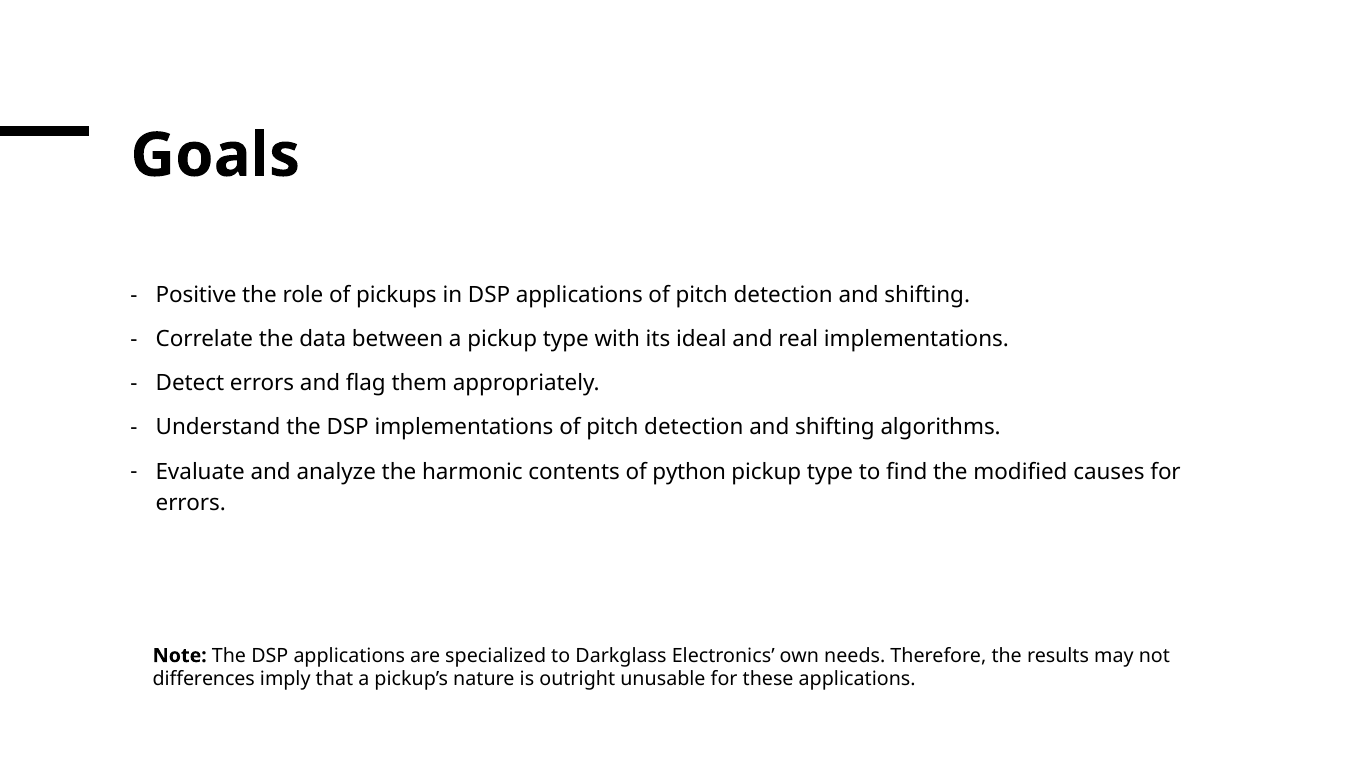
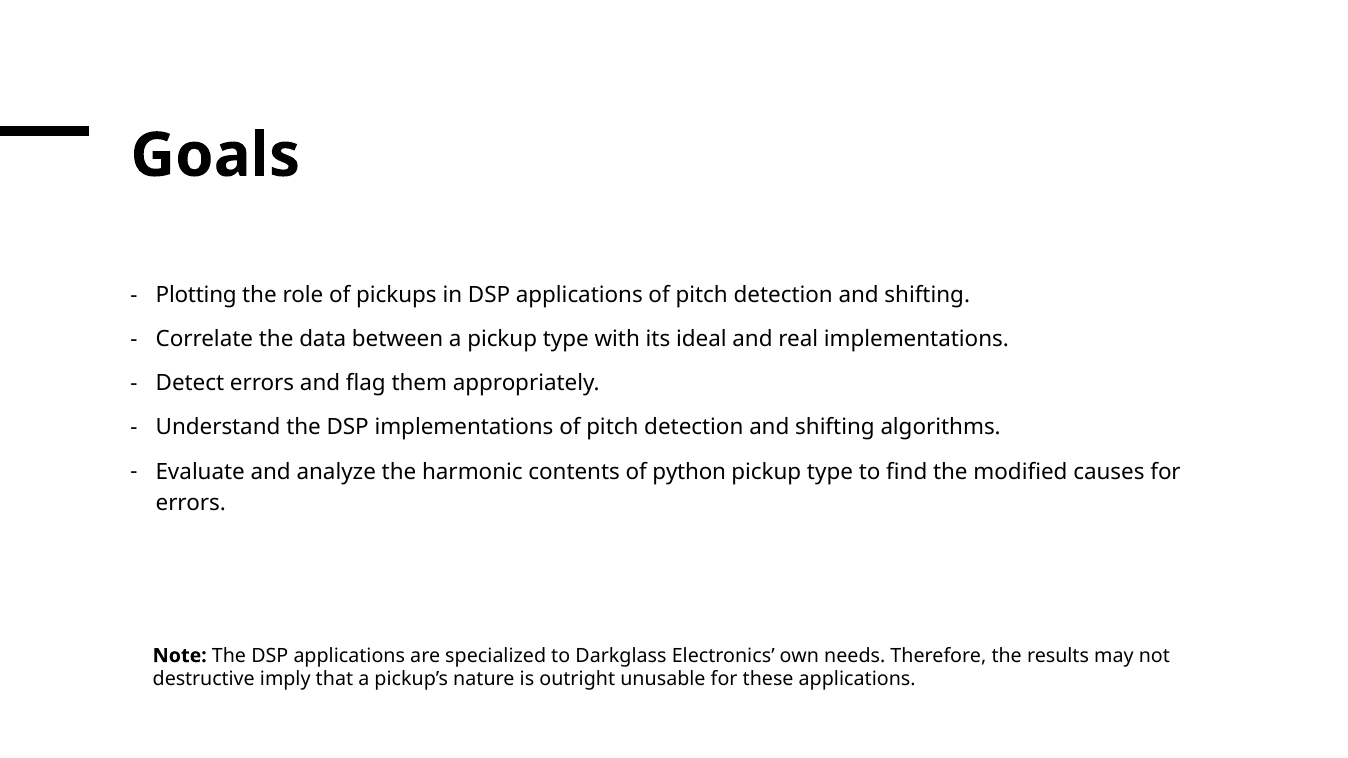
Positive: Positive -> Plotting
differences: differences -> destructive
